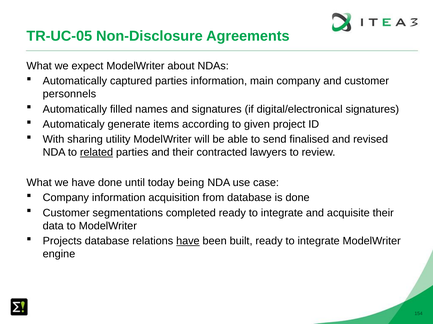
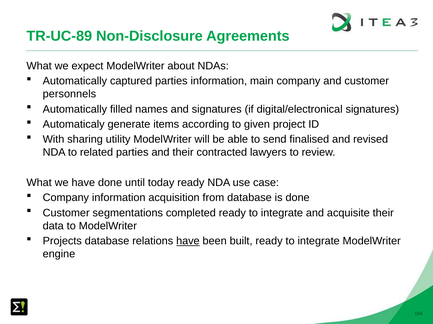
TR-UC-05: TR-UC-05 -> TR-UC-89
related underline: present -> none
today being: being -> ready
